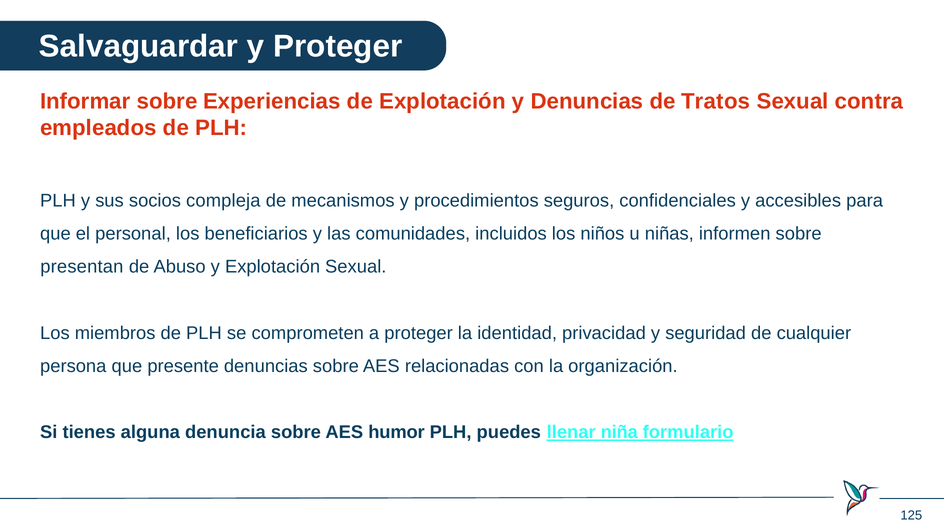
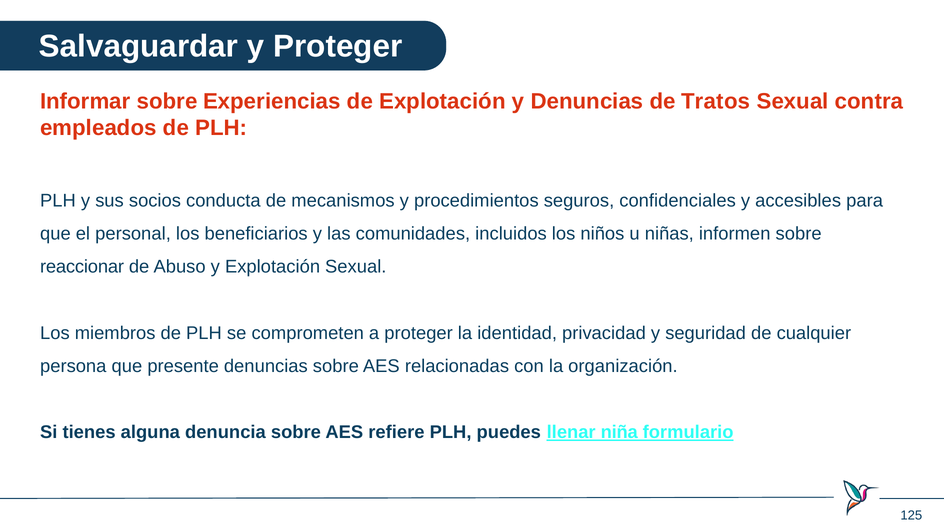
compleja: compleja -> conducta
presentan: presentan -> reaccionar
humor: humor -> refiere
